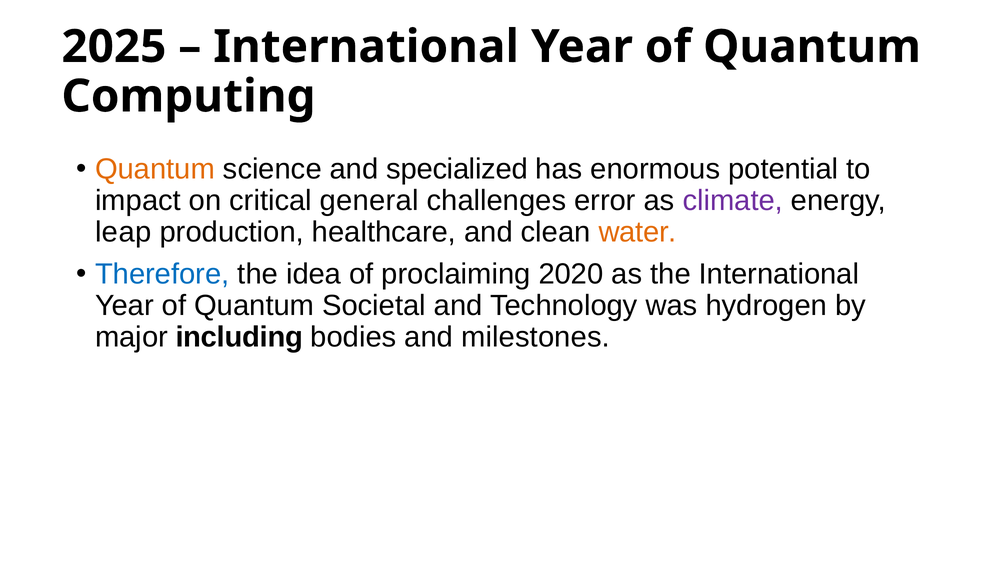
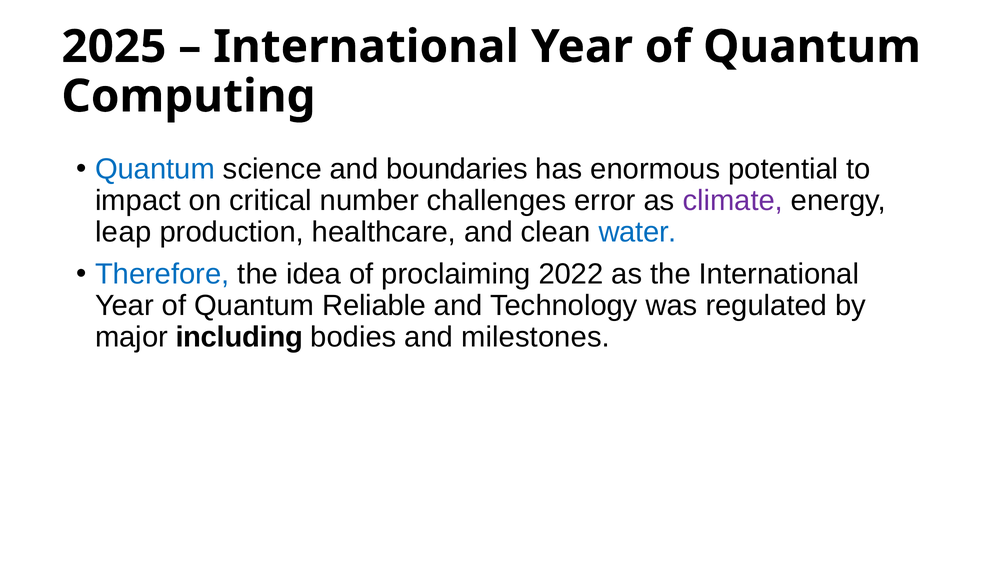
Quantum at (155, 169) colour: orange -> blue
specialized: specialized -> boundaries
general: general -> number
water colour: orange -> blue
2020: 2020 -> 2022
Societal: Societal -> Reliable
hydrogen: hydrogen -> regulated
